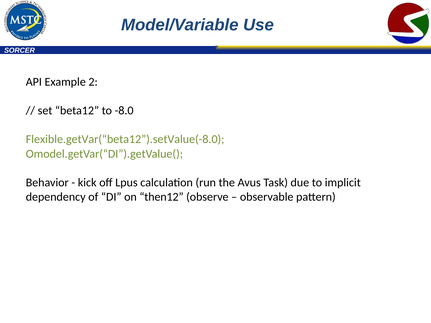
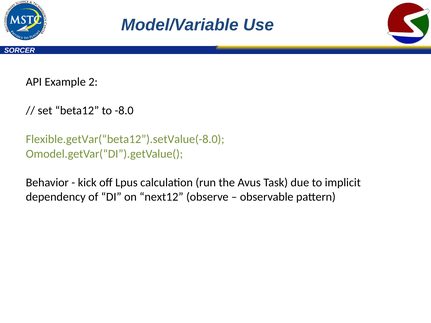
then12: then12 -> next12
